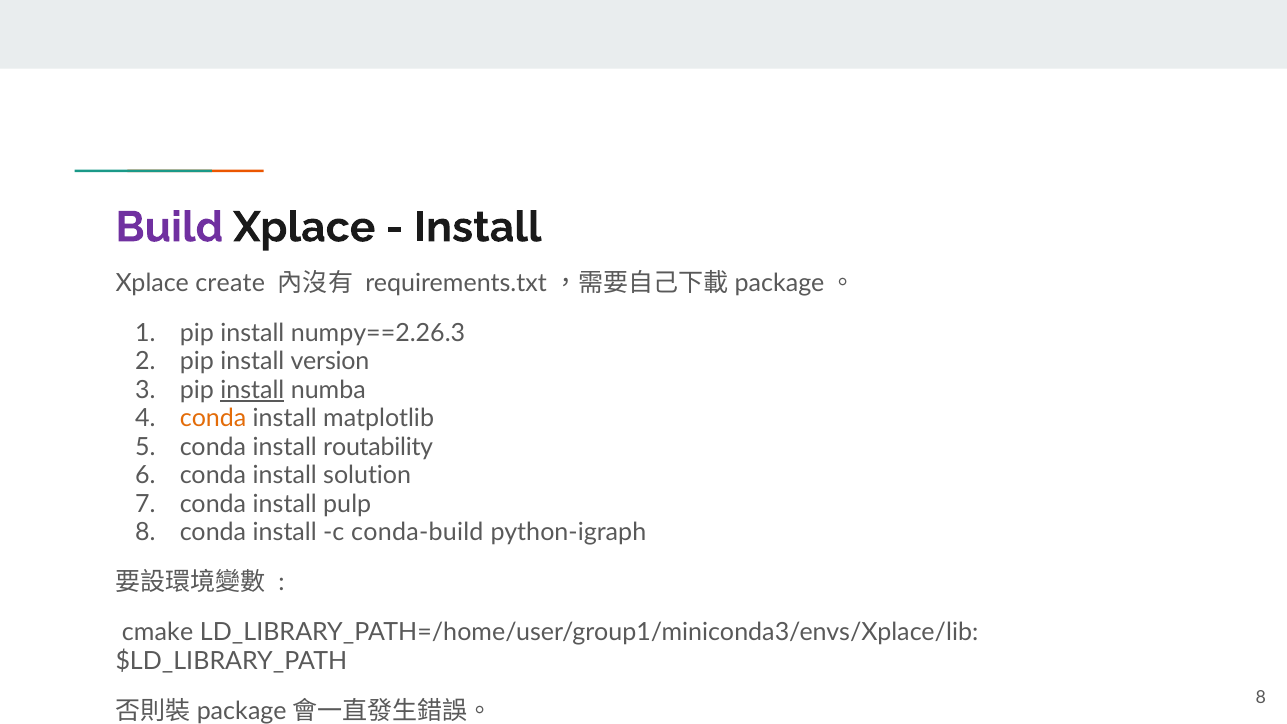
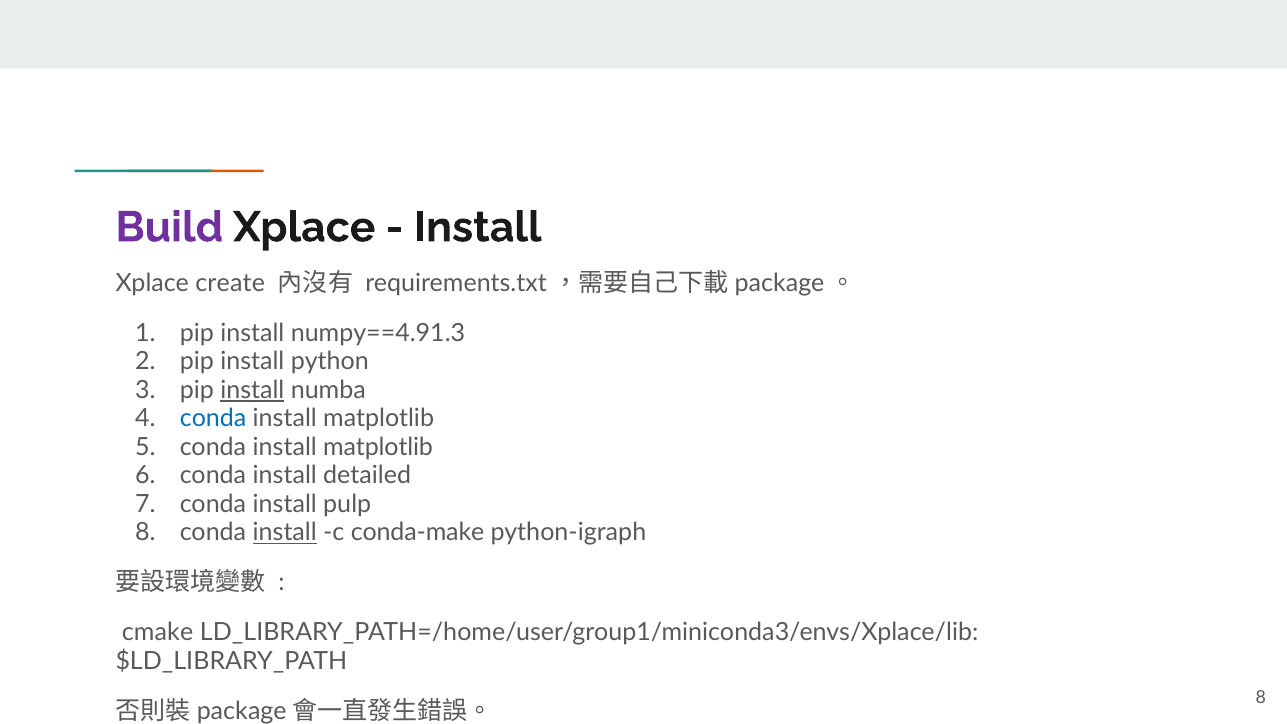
numpy==2.26.3: numpy==2.26.3 -> numpy==4.91.3
version: version -> python
conda at (213, 419) colour: orange -> blue
routability at (378, 447): routability -> matplotlib
solution: solution -> detailed
install at (285, 533) underline: none -> present
conda-build: conda-build -> conda-make
